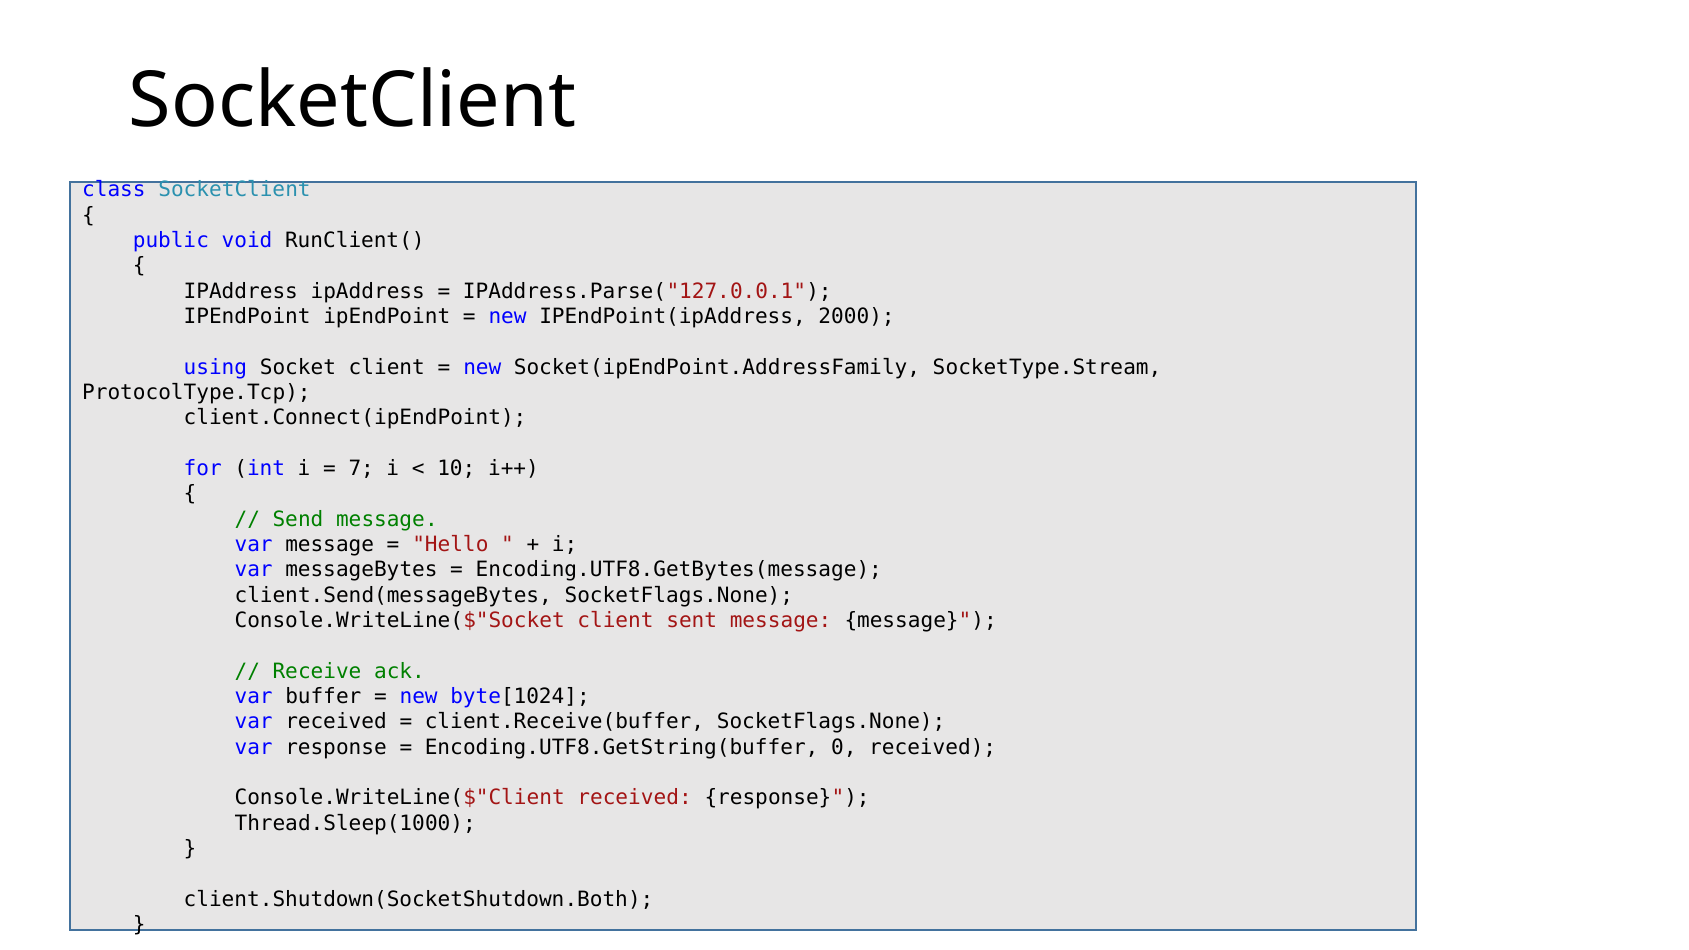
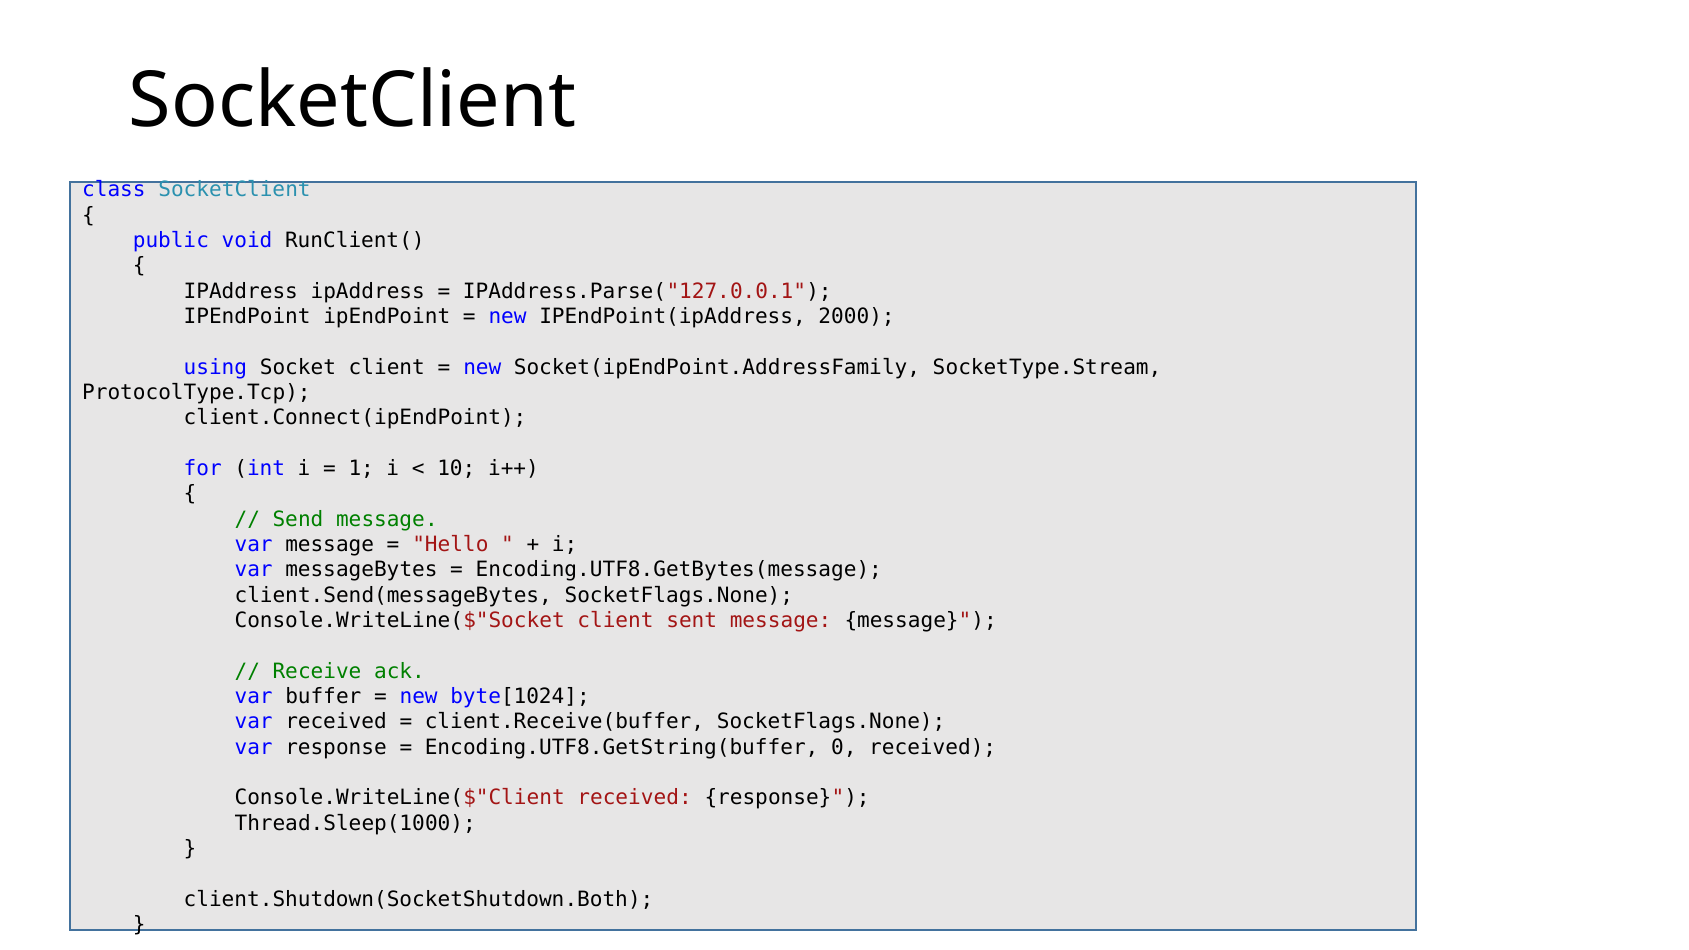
7: 7 -> 1
